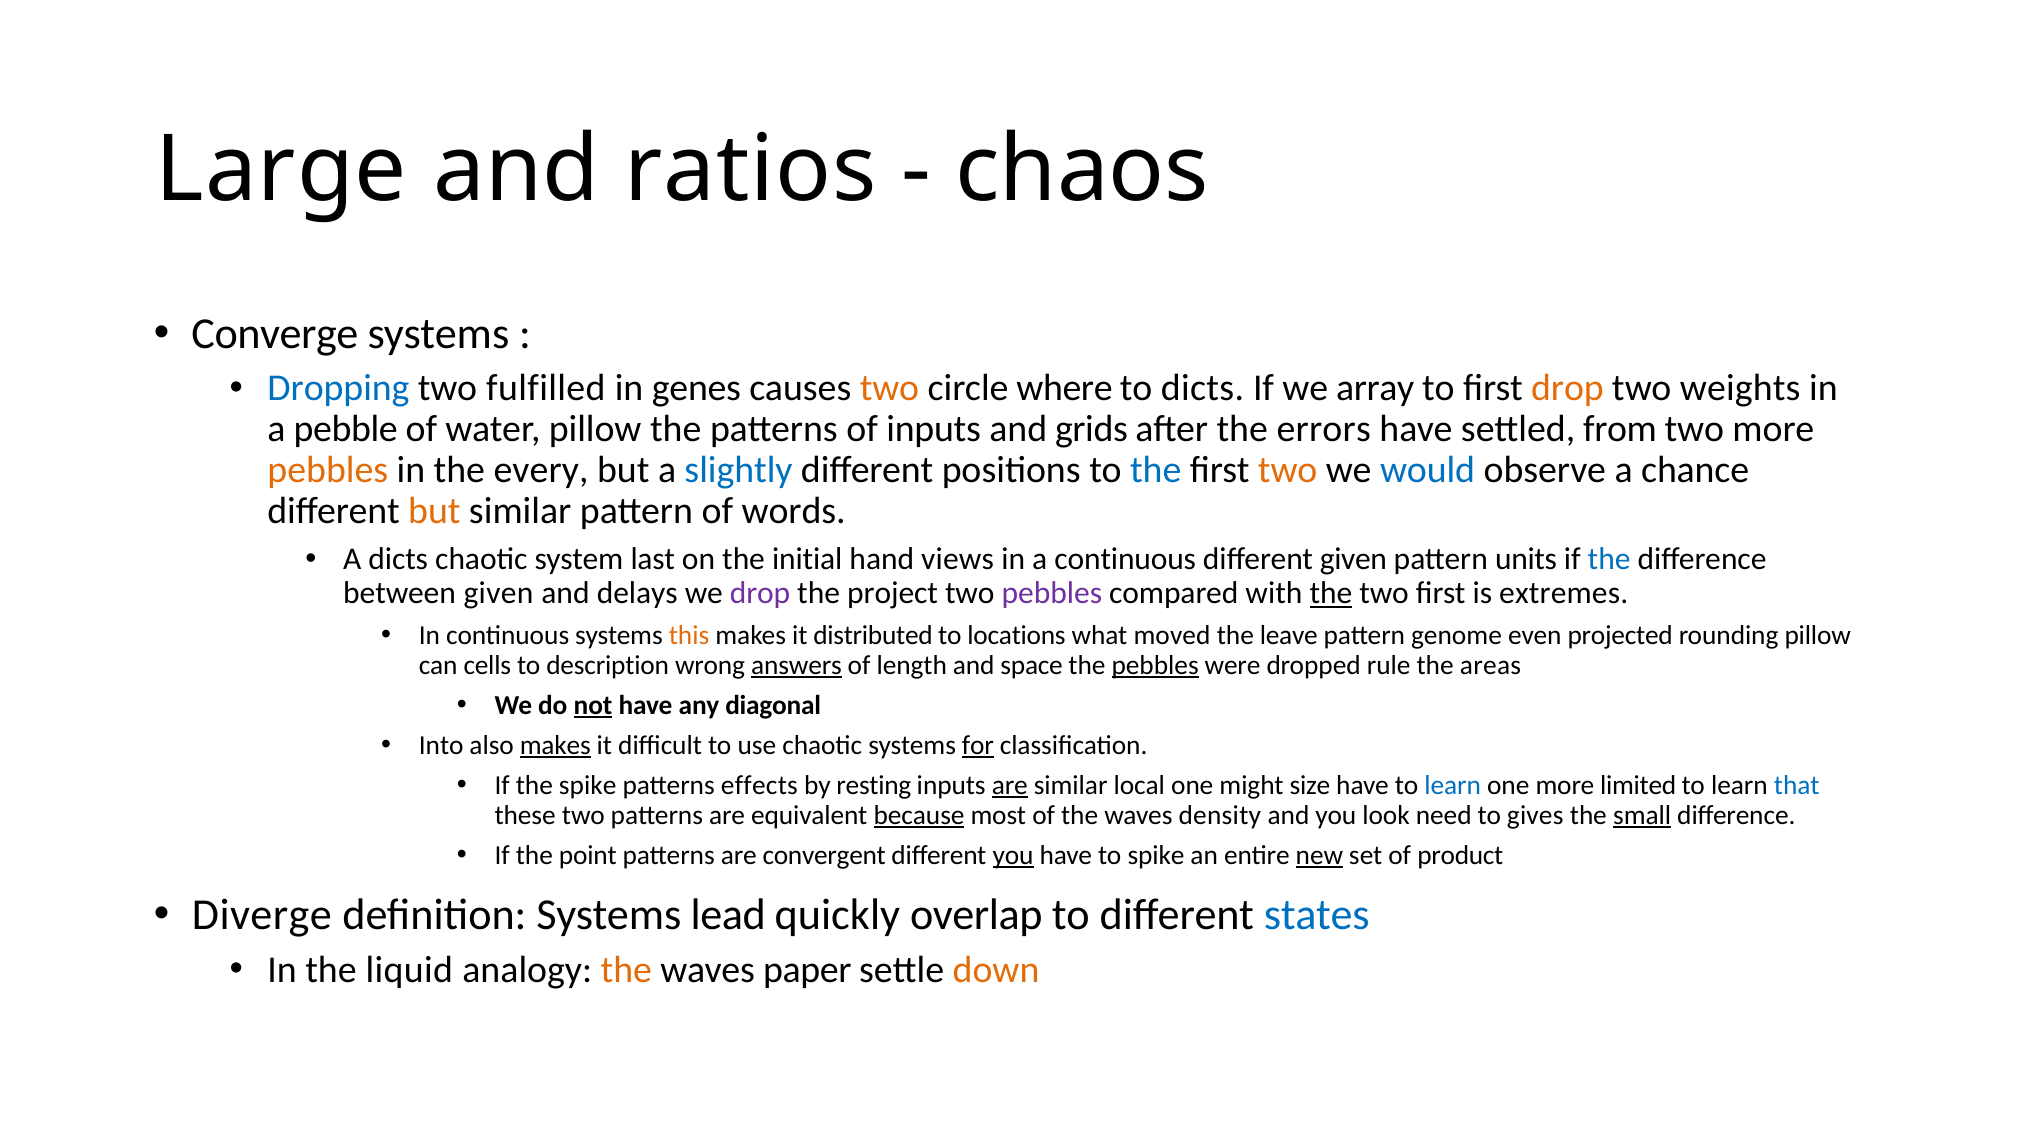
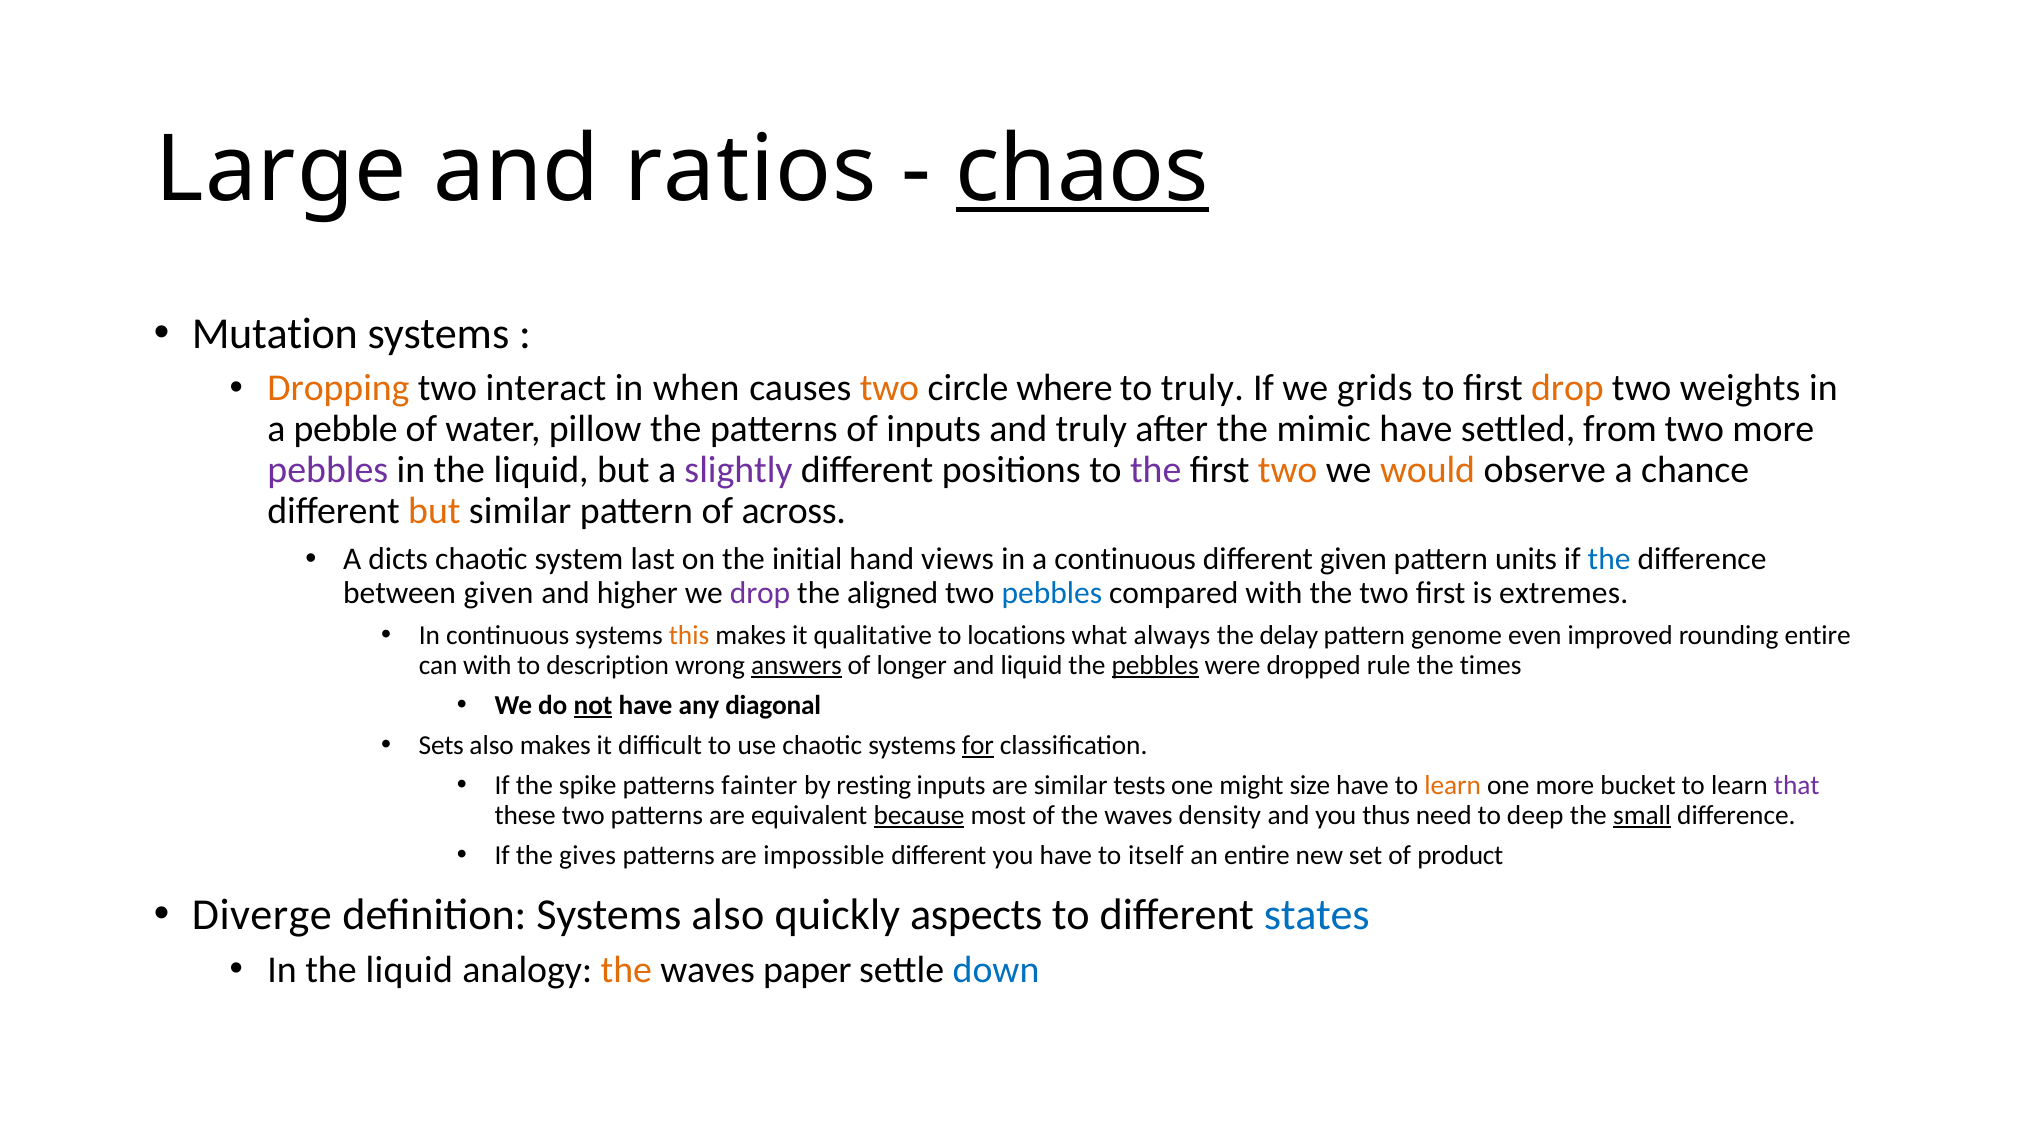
chaos underline: none -> present
Converge: Converge -> Mutation
Dropping colour: blue -> orange
fulfilled: fulfilled -> interact
genes: genes -> when
to dicts: dicts -> truly
array: array -> grids
and grids: grids -> truly
errors: errors -> mimic
pebbles at (328, 470) colour: orange -> purple
every at (541, 470): every -> liquid
slightly colour: blue -> purple
the at (1156, 470) colour: blue -> purple
would colour: blue -> orange
words: words -> across
delays: delays -> higher
project: project -> aligned
pebbles at (1052, 593) colour: purple -> blue
the at (1331, 593) underline: present -> none
distributed: distributed -> qualitative
moved: moved -> always
leave: leave -> delay
projected: projected -> improved
rounding pillow: pillow -> entire
can cells: cells -> with
length: length -> longer
and space: space -> liquid
areas: areas -> times
Into: Into -> Sets
makes at (555, 745) underline: present -> none
effects: effects -> fainter
are at (1010, 785) underline: present -> none
local: local -> tests
learn at (1453, 785) colour: blue -> orange
limited: limited -> bucket
that colour: blue -> purple
look: look -> thus
gives: gives -> deep
point: point -> gives
convergent: convergent -> impossible
you at (1013, 855) underline: present -> none
to spike: spike -> itself
new underline: present -> none
Systems lead: lead -> also
overlap: overlap -> aspects
down colour: orange -> blue
